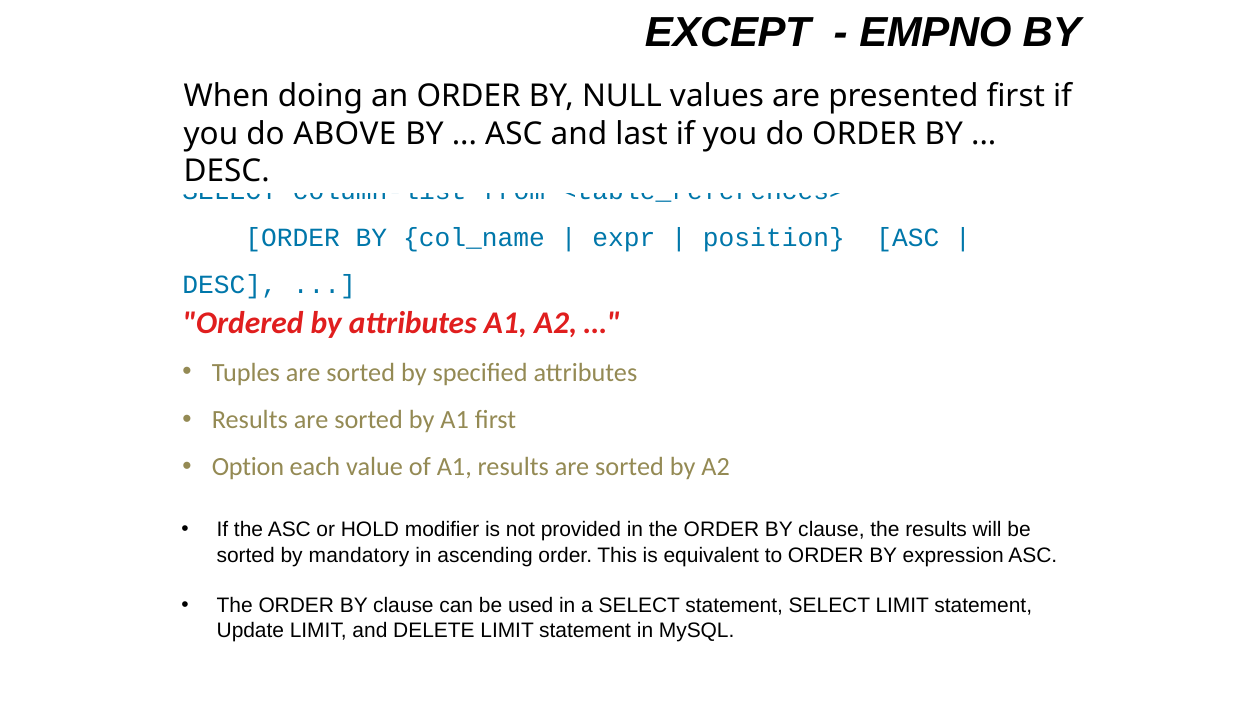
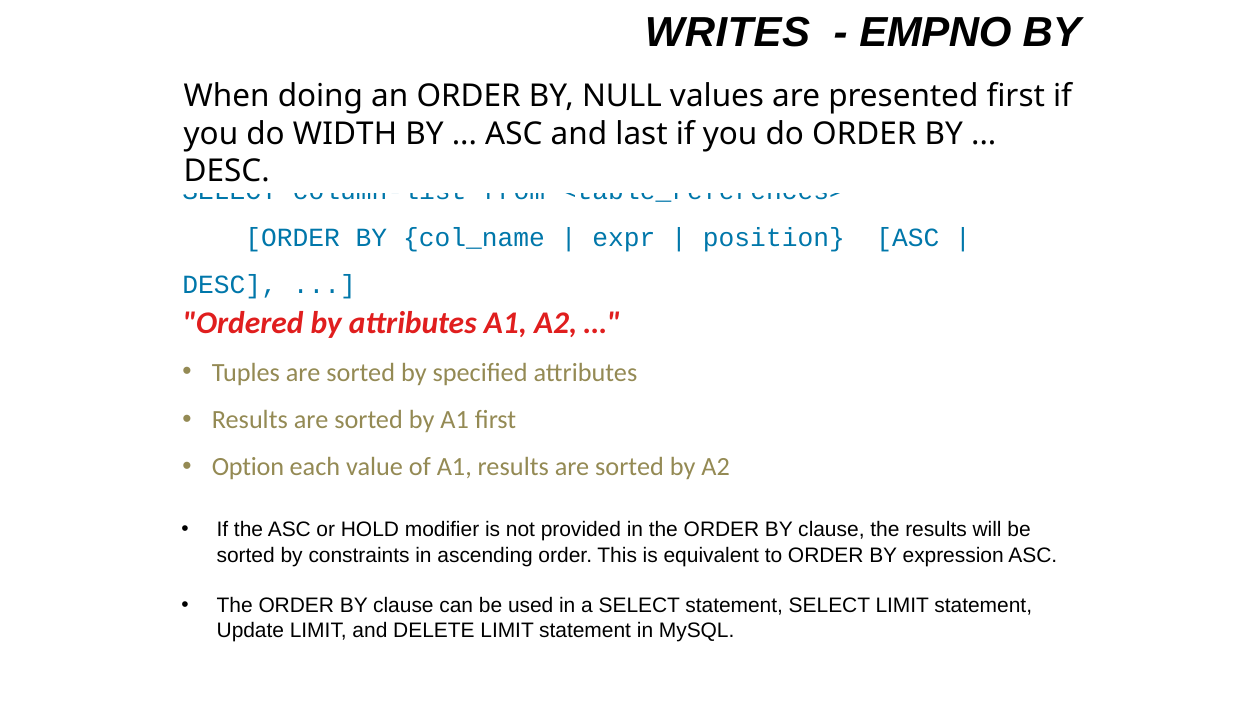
EXCEPT: EXCEPT -> WRITES
ABOVE: ABOVE -> WIDTH
mandatory: mandatory -> constraints
